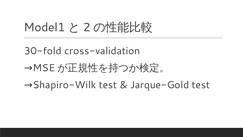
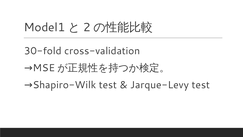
Jarque-Gold: Jarque-Gold -> Jarque-Levy
